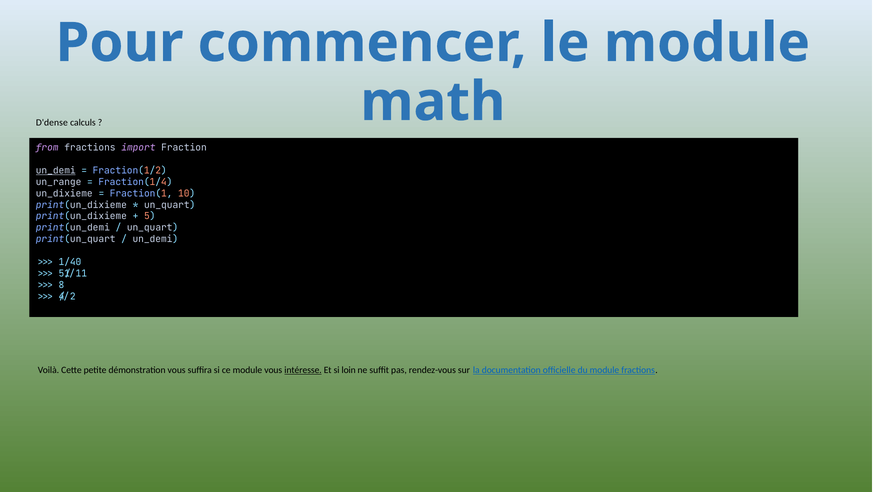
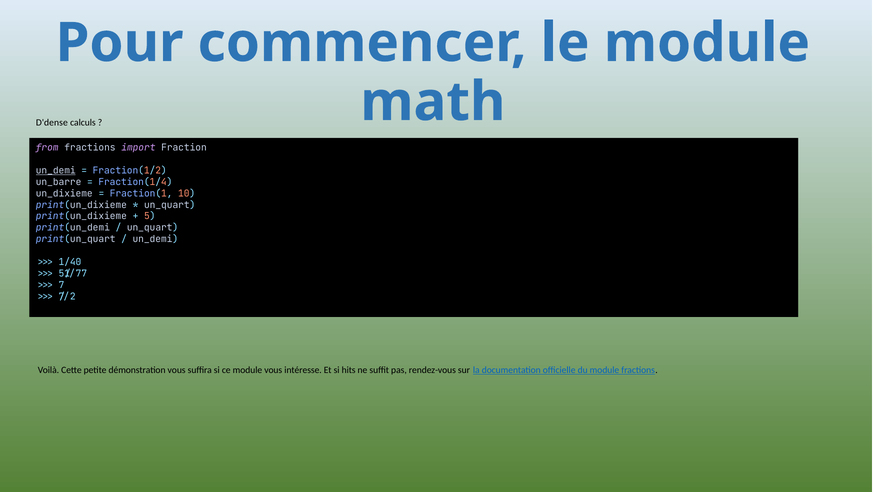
un_range: un_range -> un_barre
51/11: 51/11 -> 51/77
8: 8 -> 7
4/2: 4/2 -> 7/2
intéresse underline: present -> none
loin: loin -> hits
